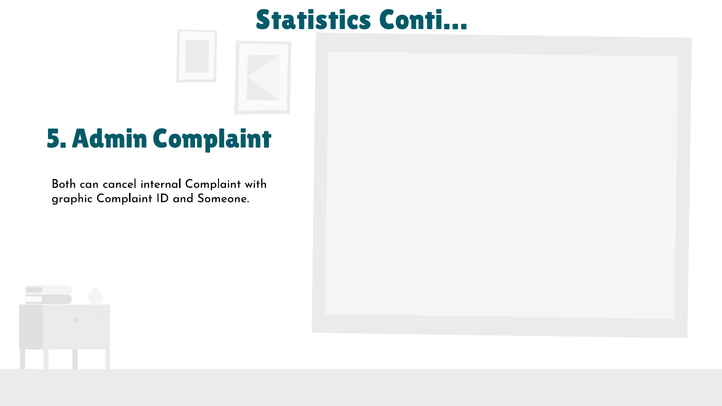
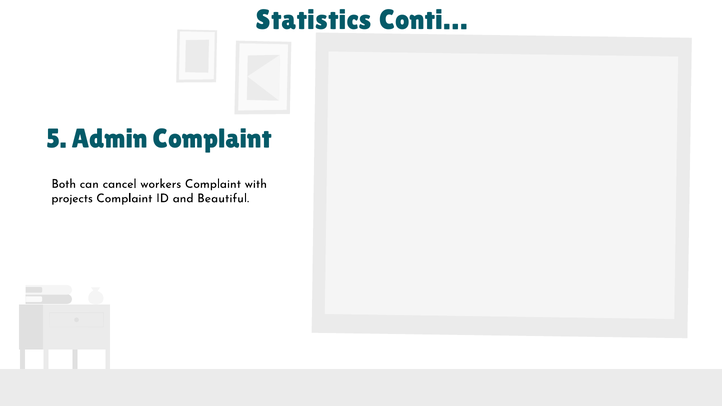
internal: internal -> workers
graphic: graphic -> projects
Someone: Someone -> Beautiful
